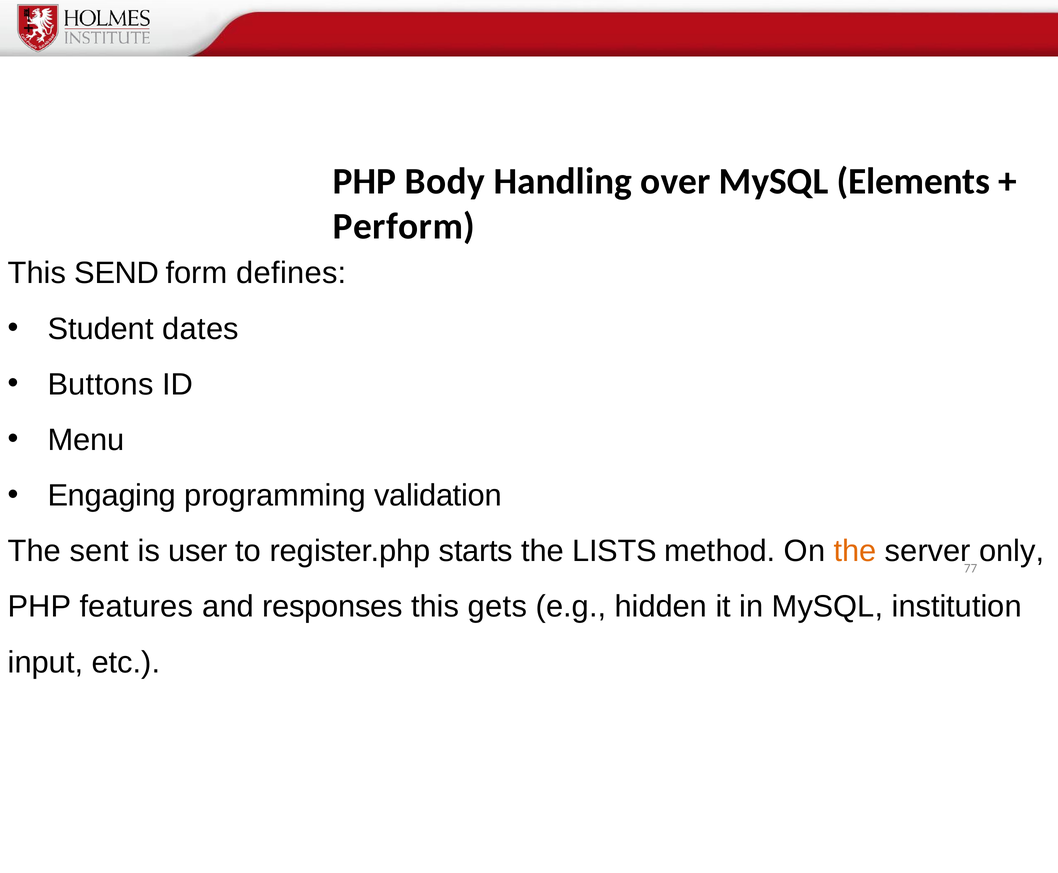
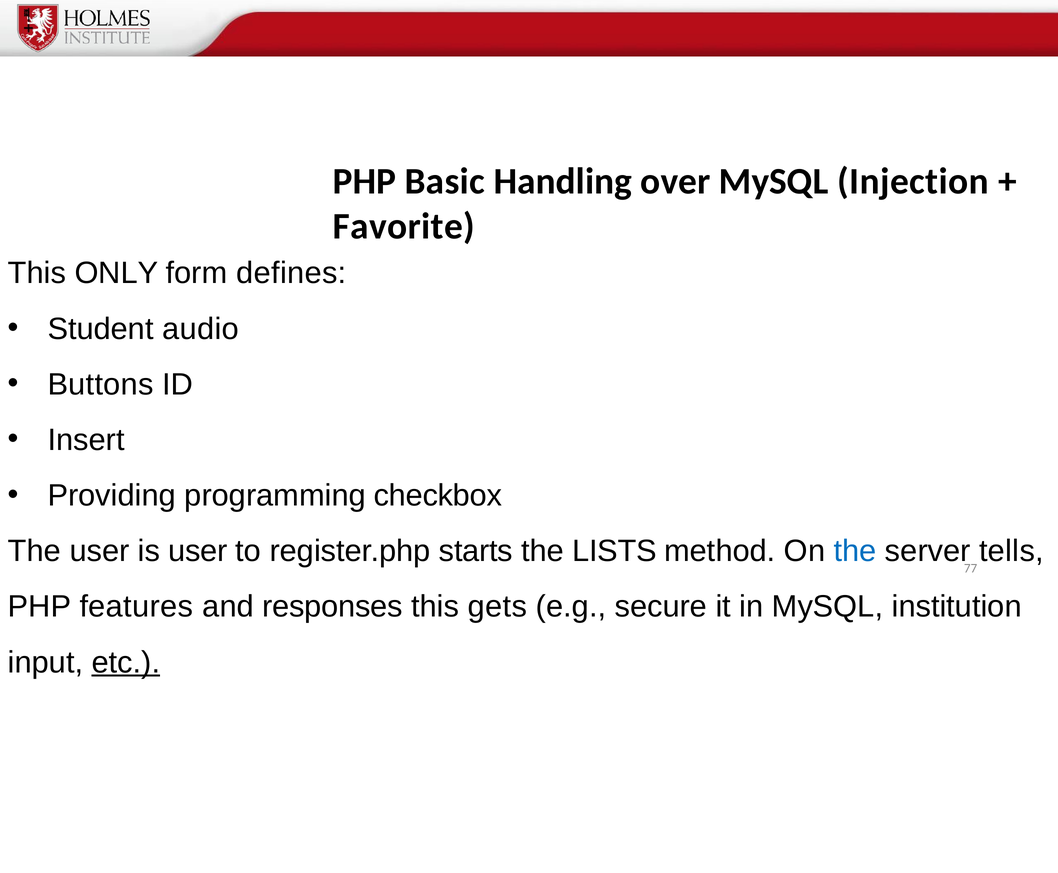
Body: Body -> Basic
Elements: Elements -> Injection
Perform: Perform -> Favorite
SEND: SEND -> ONLY
dates: dates -> audio
Menu: Menu -> Insert
Engaging: Engaging -> Providing
validation: validation -> checkbox
The sent: sent -> user
the at (855, 551) colour: orange -> blue
only: only -> tells
hidden: hidden -> secure
etc underline: none -> present
